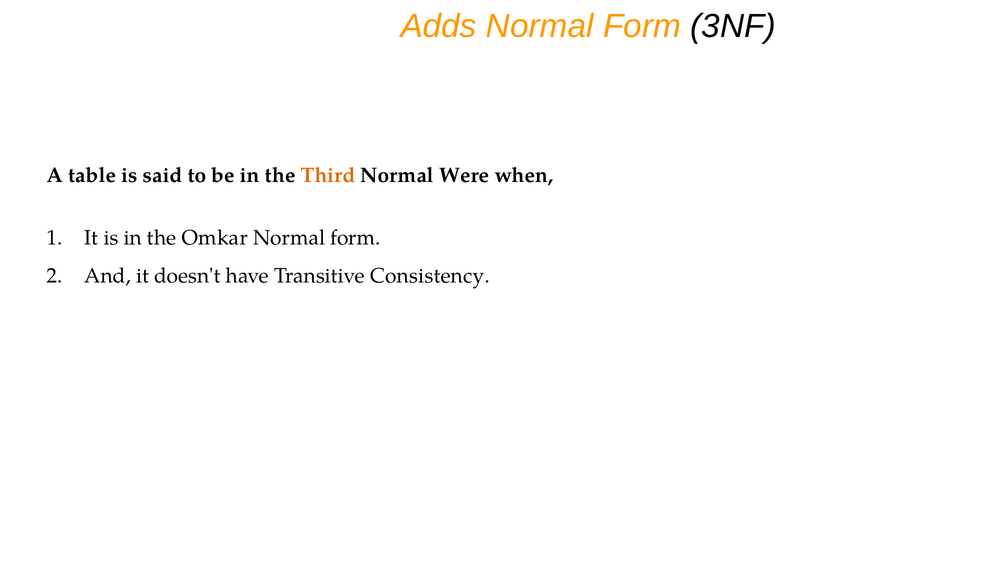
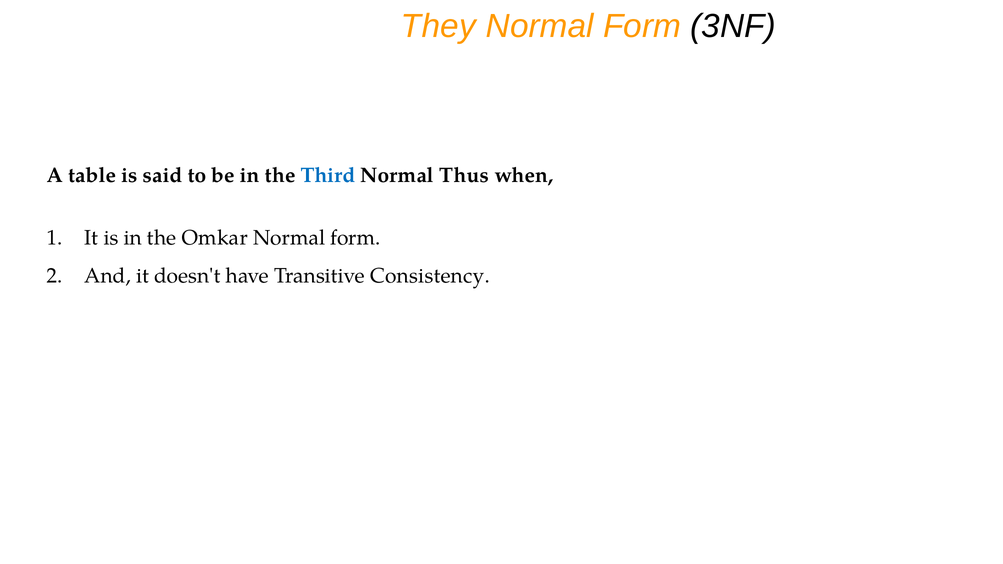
Adds: Adds -> They
Third colour: orange -> blue
Were: Were -> Thus
